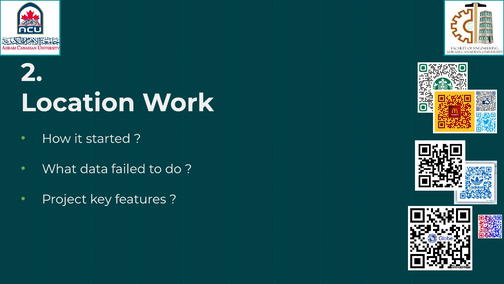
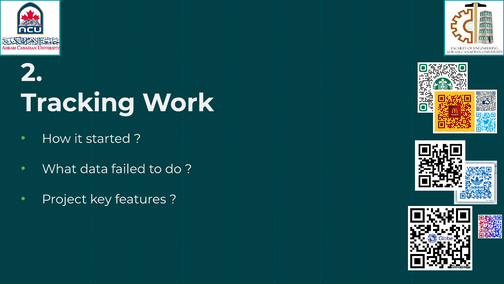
Location: Location -> Tracking
